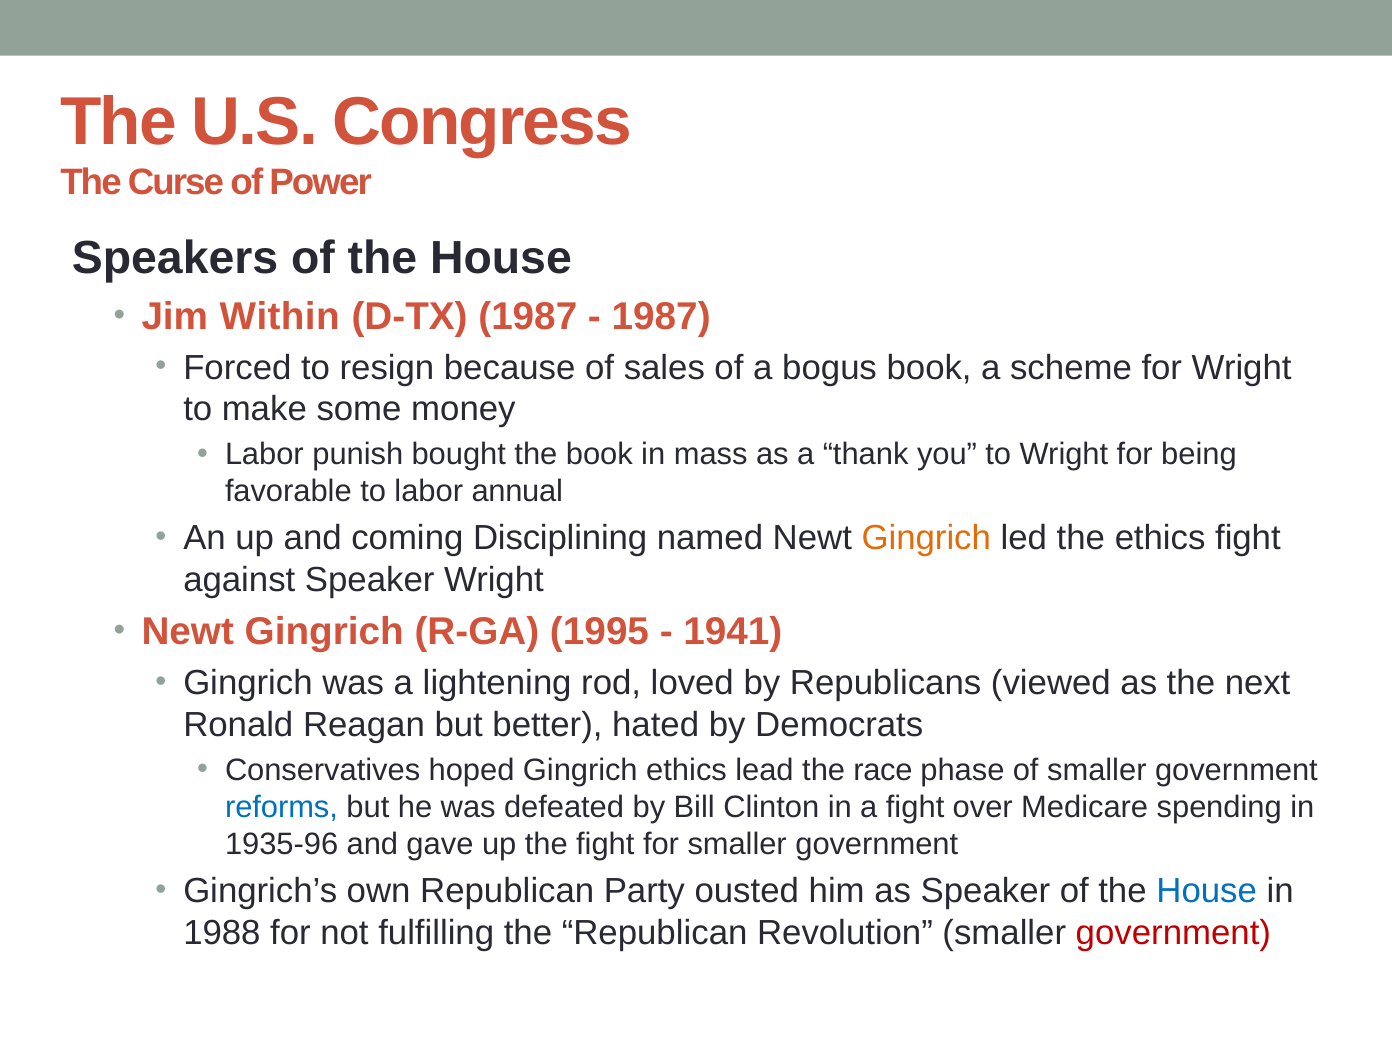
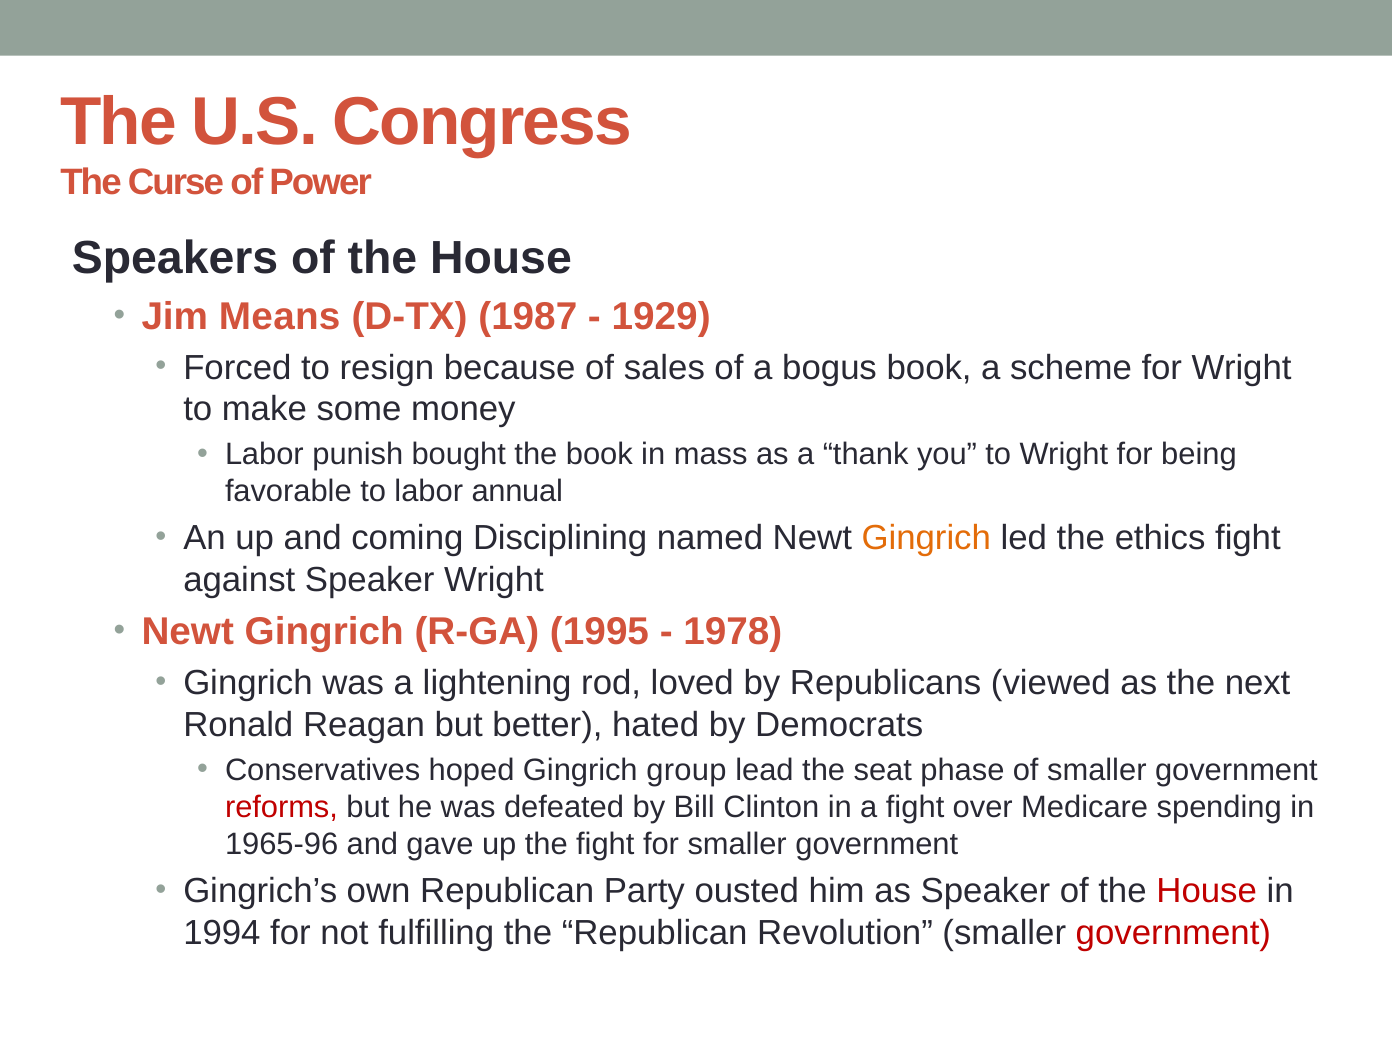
Within: Within -> Means
1987 at (661, 317): 1987 -> 1929
1941: 1941 -> 1978
Gingrich ethics: ethics -> group
race: race -> seat
reforms colour: blue -> red
1935-96: 1935-96 -> 1965-96
House at (1207, 891) colour: blue -> red
1988: 1988 -> 1994
